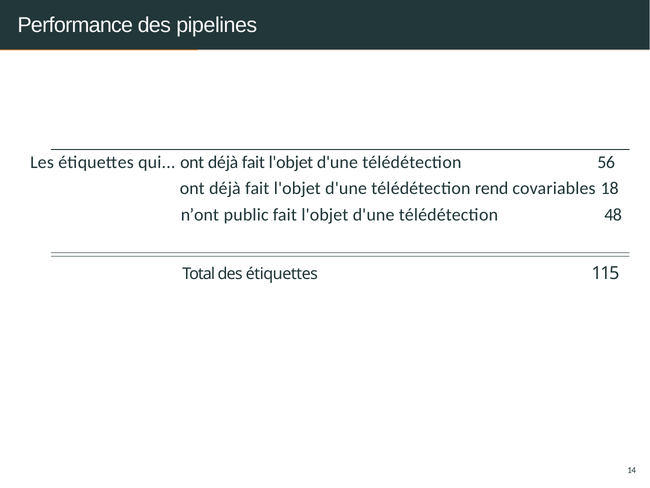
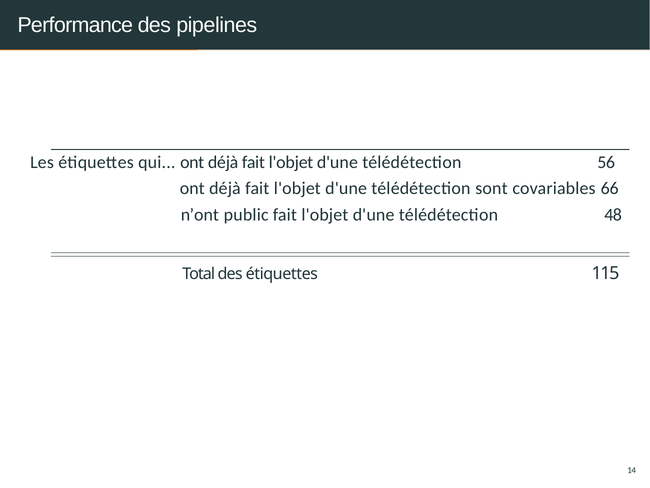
rend: rend -> sont
18: 18 -> 66
